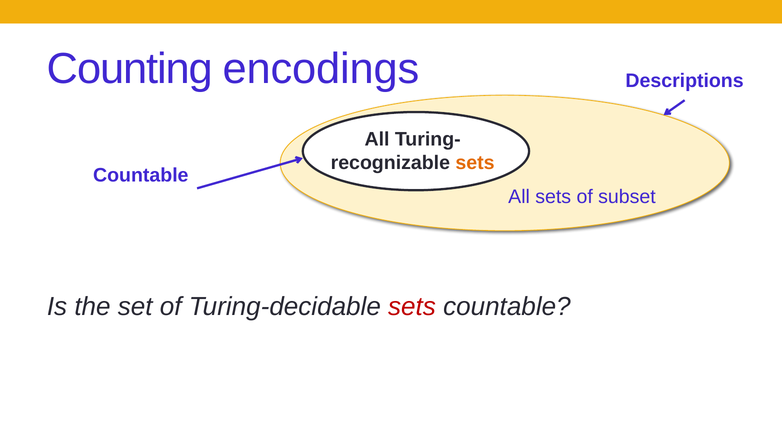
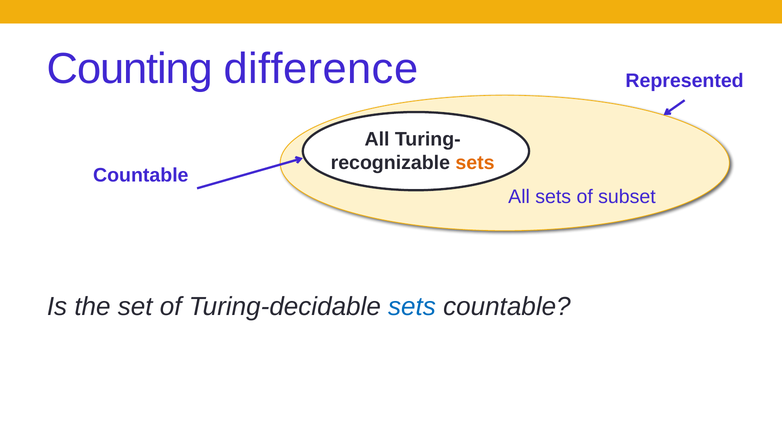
encodings: encodings -> difference
Descriptions: Descriptions -> Represented
sets at (412, 306) colour: red -> blue
